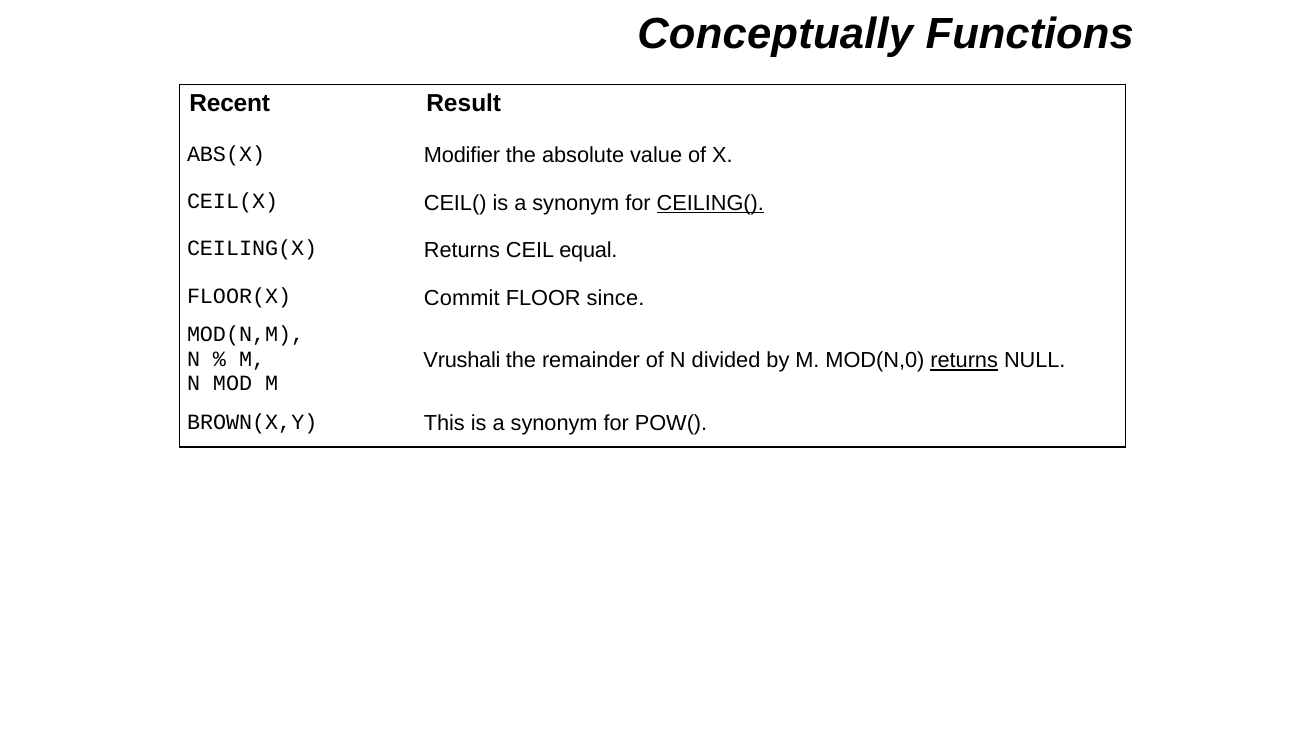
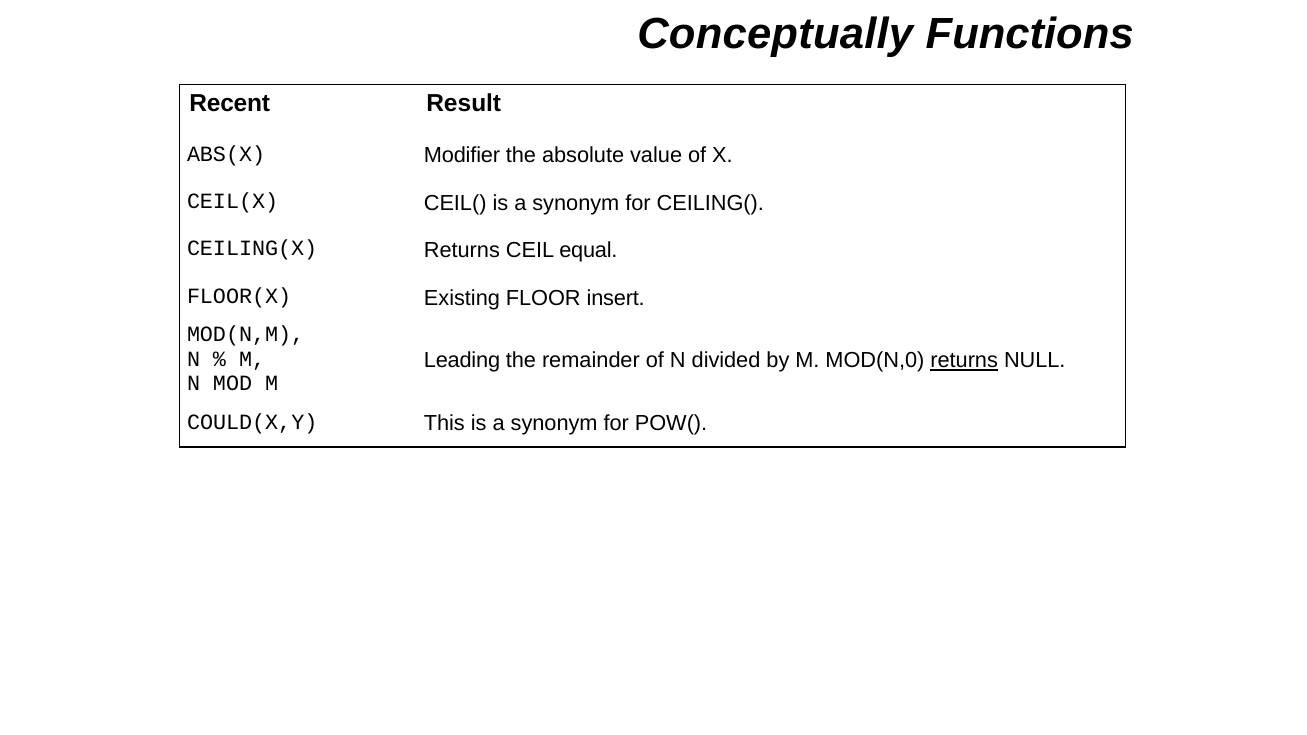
CEILING( underline: present -> none
Commit: Commit -> Existing
since: since -> insert
Vrushali: Vrushali -> Leading
BROWN(X,Y: BROWN(X,Y -> COULD(X,Y
